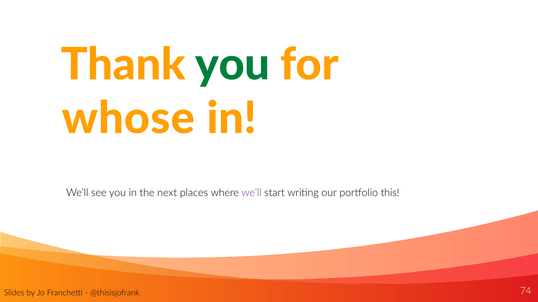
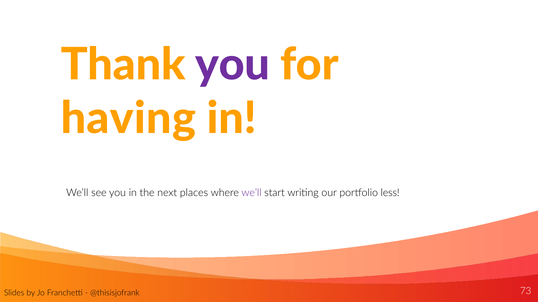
you at (232, 65) colour: green -> purple
whose: whose -> having
this: this -> less
74: 74 -> 73
